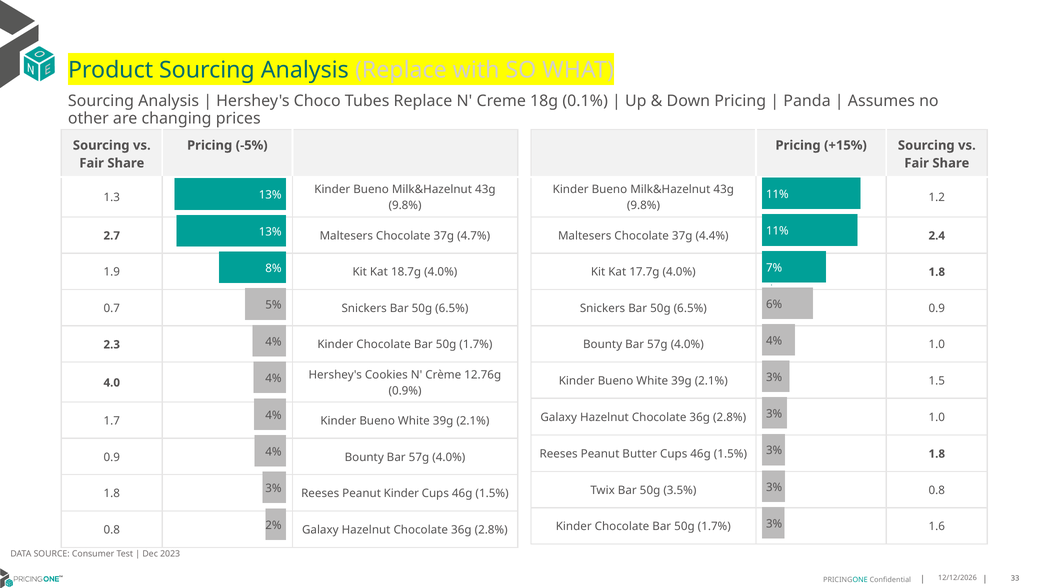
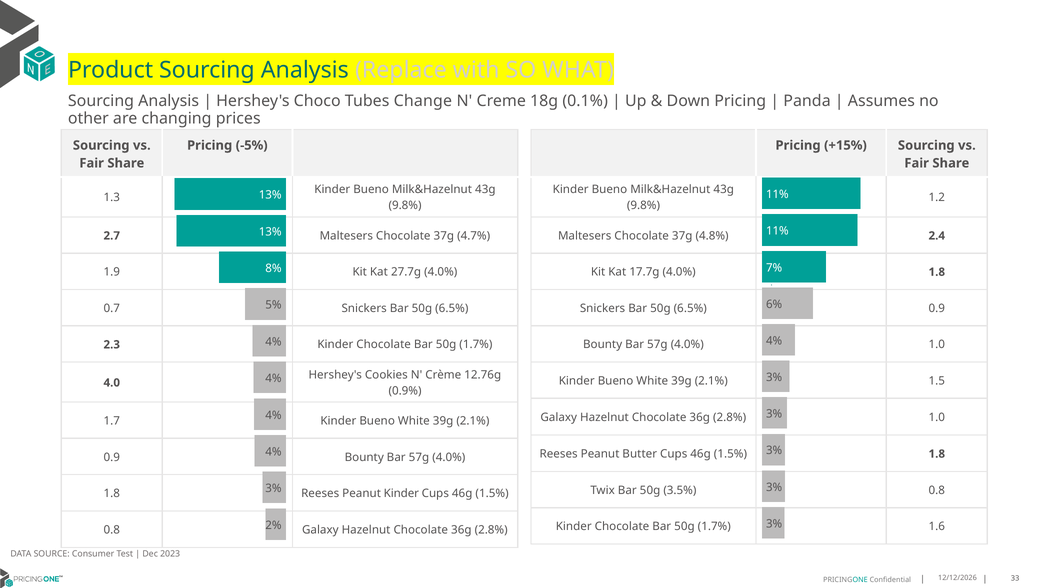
Tubes Replace: Replace -> Change
4.4%: 4.4% -> 4.8%
18.7g: 18.7g -> 27.7g
